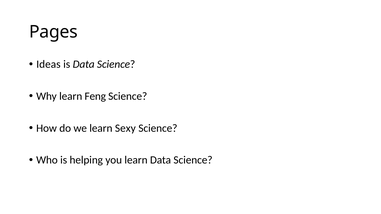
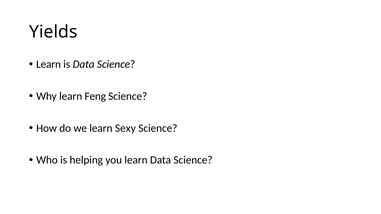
Pages: Pages -> Yields
Ideas at (48, 64): Ideas -> Learn
